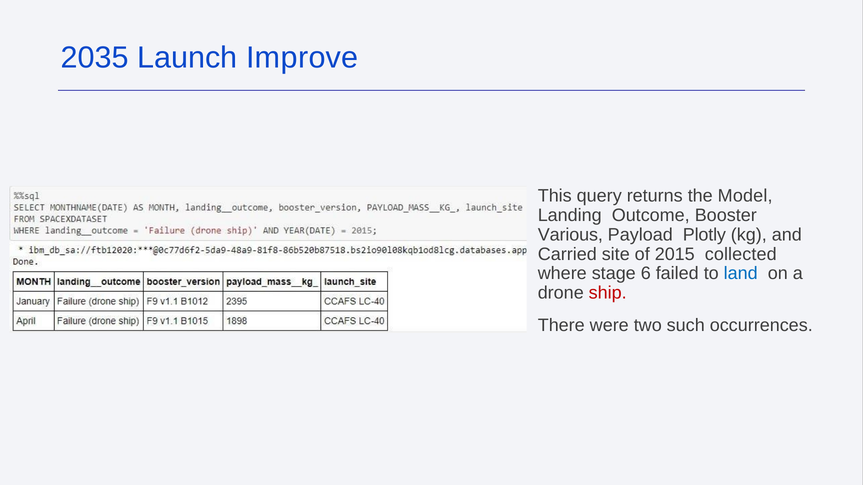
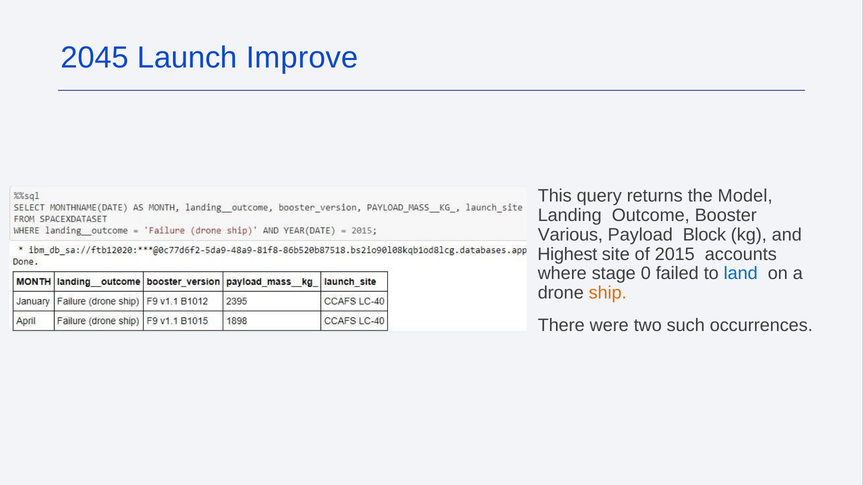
2035: 2035 -> 2045
Plotly: Plotly -> Block
Carried: Carried -> Highest
collected: collected -> accounts
6: 6 -> 0
ship colour: red -> orange
